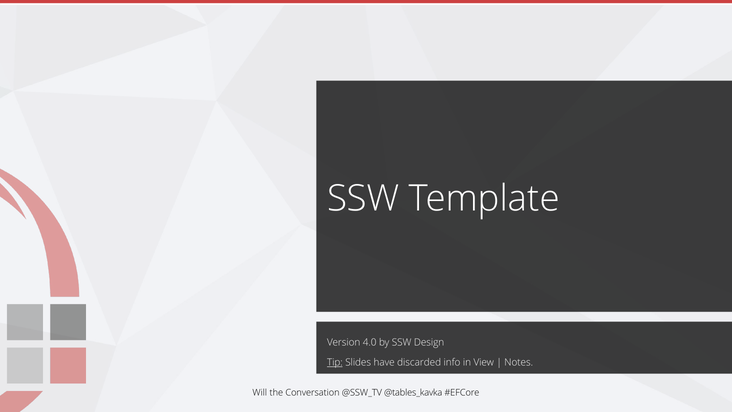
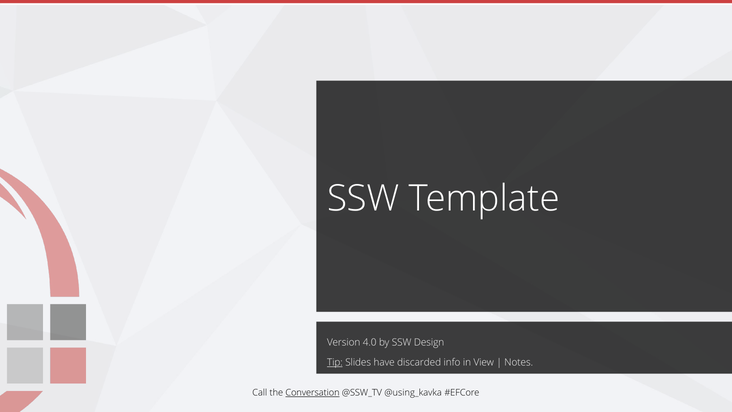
Will: Will -> Call
Conversation underline: none -> present
@tables_kavka: @tables_kavka -> @using_kavka
